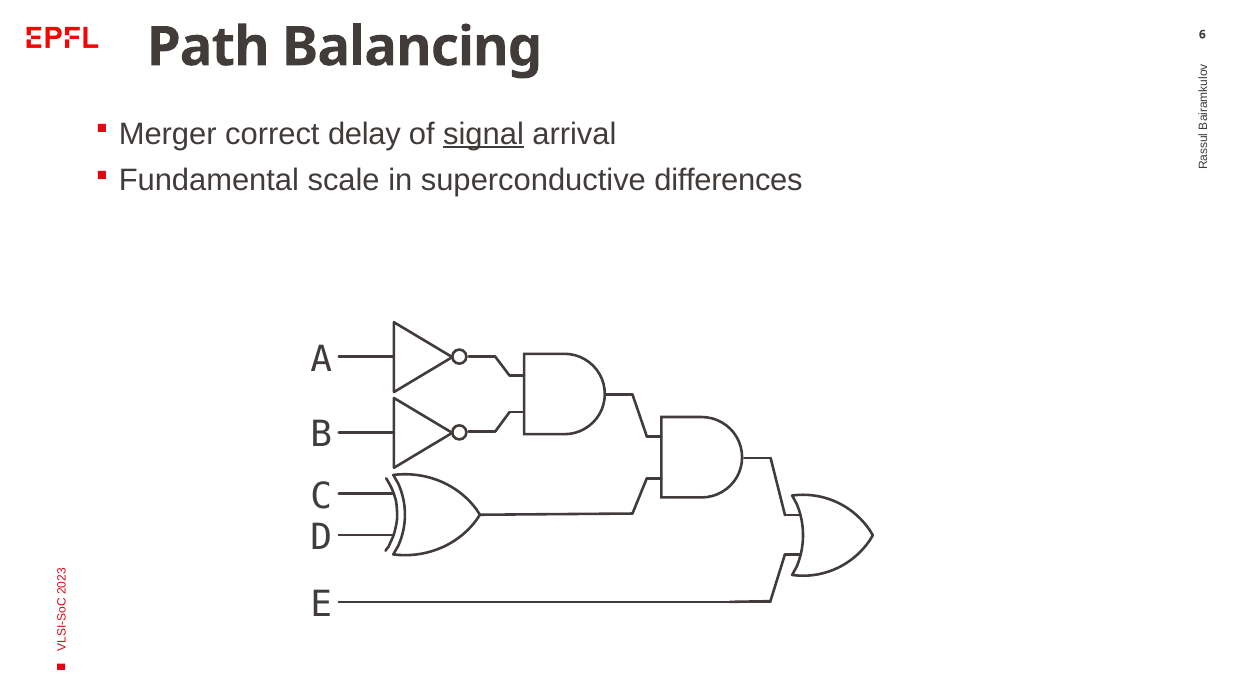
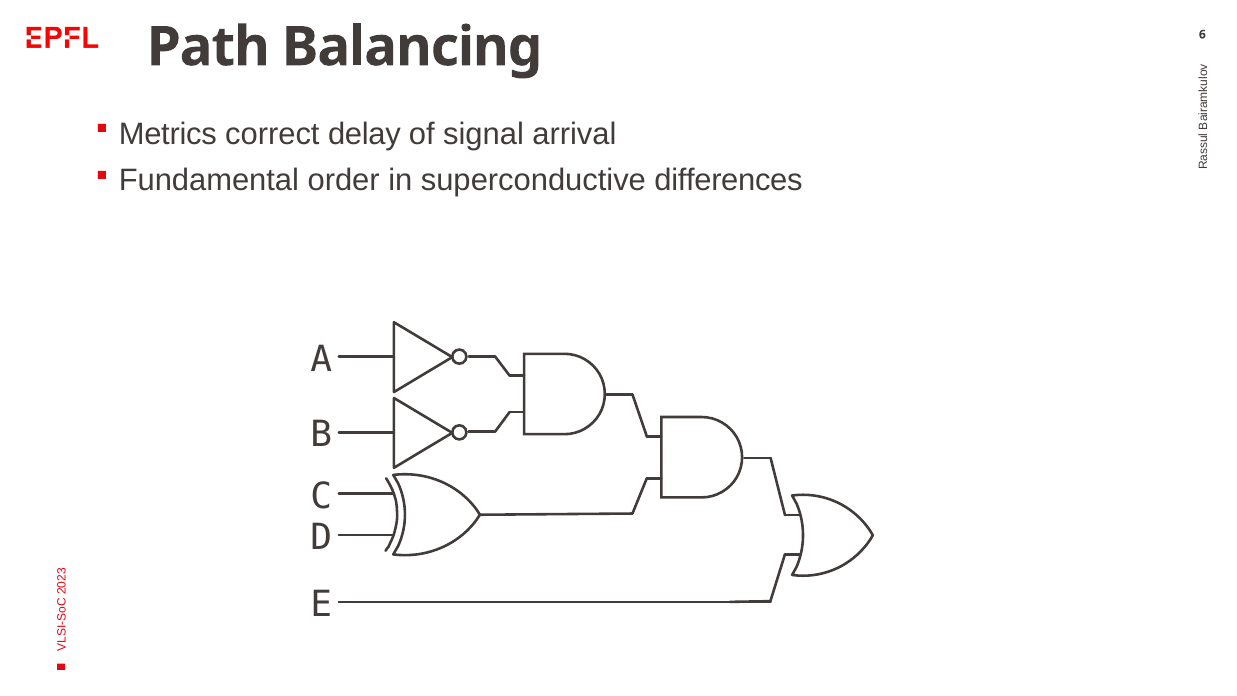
Merger: Merger -> Metrics
signal underline: present -> none
scale: scale -> order
